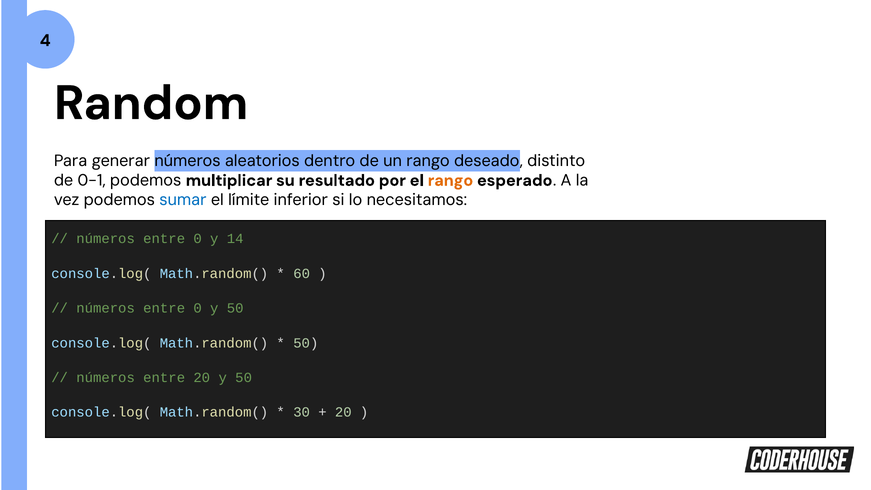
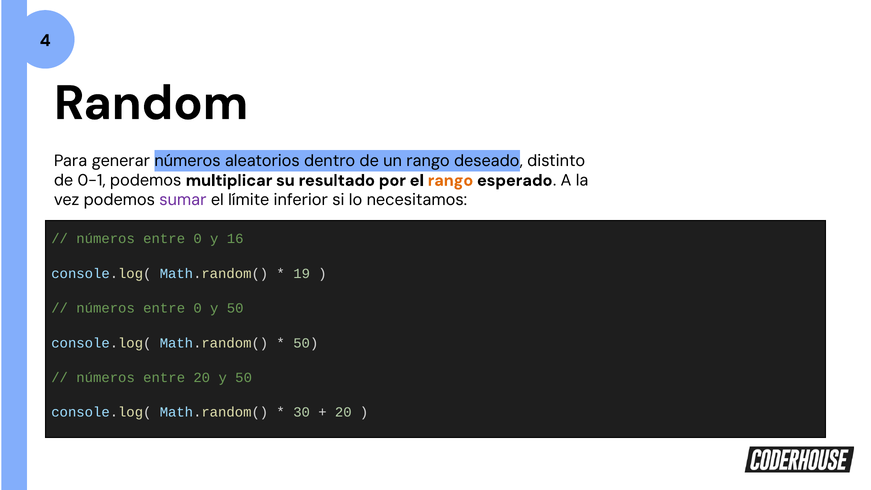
sumar colour: blue -> purple
14: 14 -> 16
60: 60 -> 19
